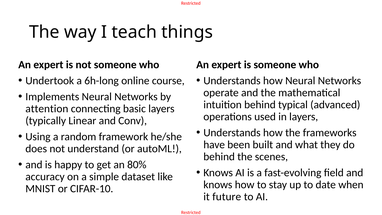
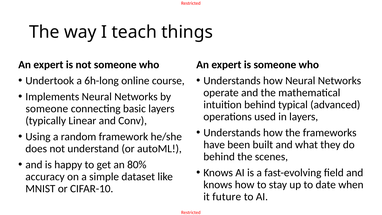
attention at (47, 109): attention -> someone
